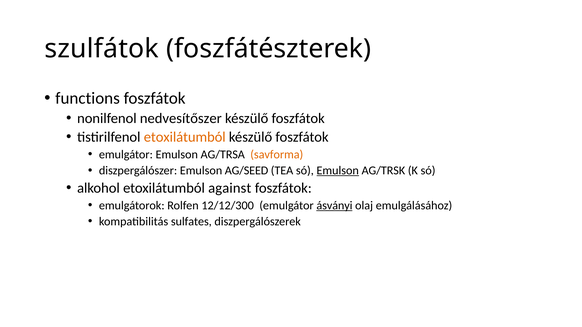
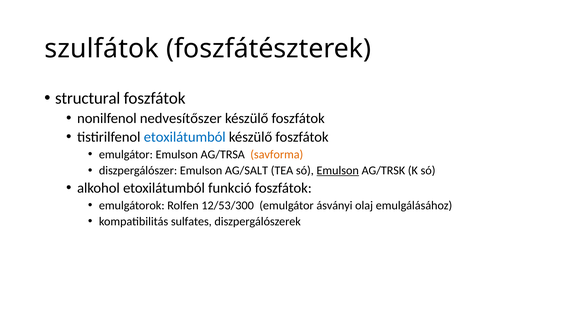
functions: functions -> structural
etoxilátumból at (185, 137) colour: orange -> blue
AG/SEED: AG/SEED -> AG/SALT
against: against -> funkció
12/12/300: 12/12/300 -> 12/53/300
ásványi underline: present -> none
